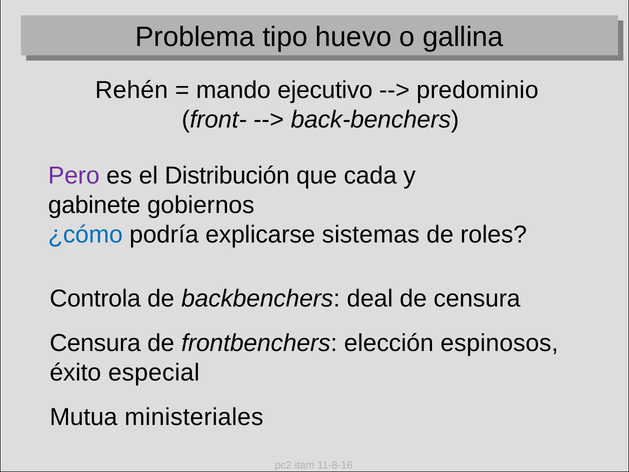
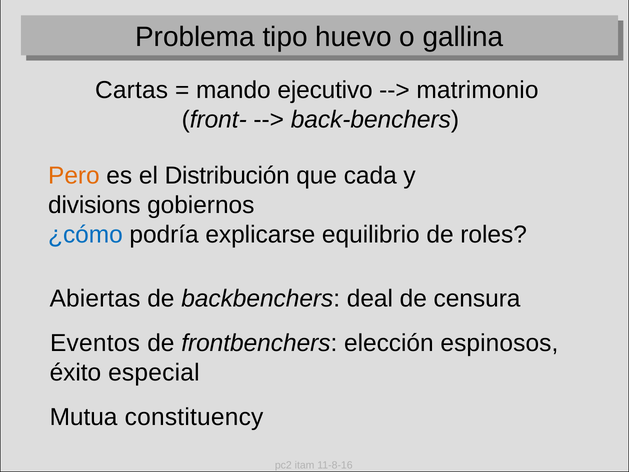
Rehén: Rehén -> Cartas
predominio: predominio -> matrimonio
Pero colour: purple -> orange
gabinete: gabinete -> divisions
sistemas: sistemas -> equilibrio
Controla: Controla -> Abiertas
Censura at (95, 343): Censura -> Eventos
ministeriales: ministeriales -> constituency
